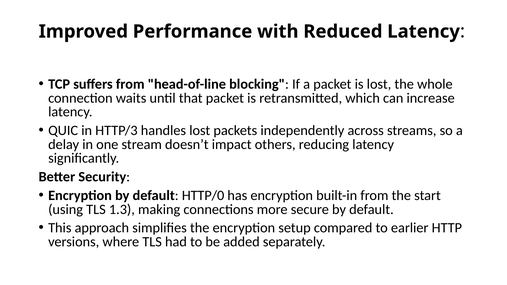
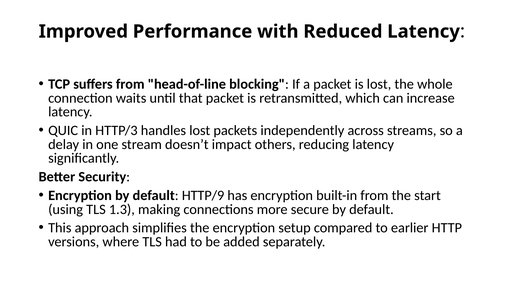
HTTP/0: HTTP/0 -> HTTP/9
